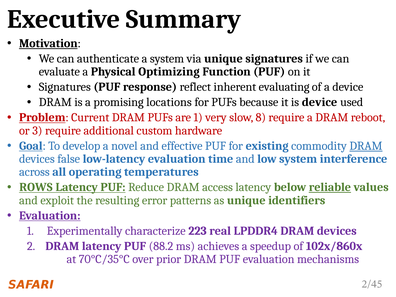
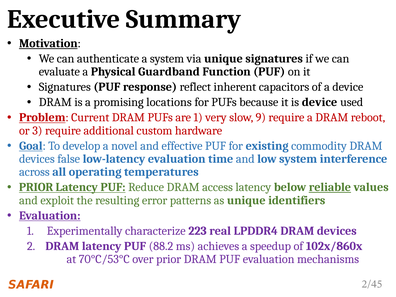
Optimizing: Optimizing -> Guardband
evaluating: evaluating -> capacitors
8: 8 -> 9
DRAM at (366, 146) underline: present -> none
ROWS at (36, 187): ROWS -> PRIOR
70°C/35°C: 70°C/35°C -> 70°C/53°C
